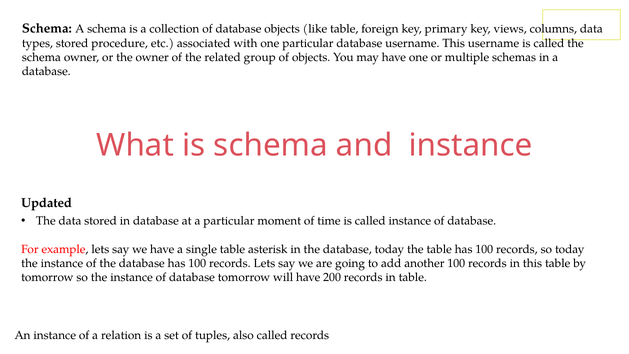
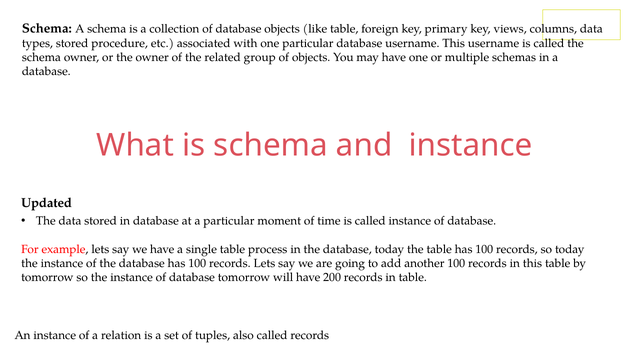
asterisk: asterisk -> process
